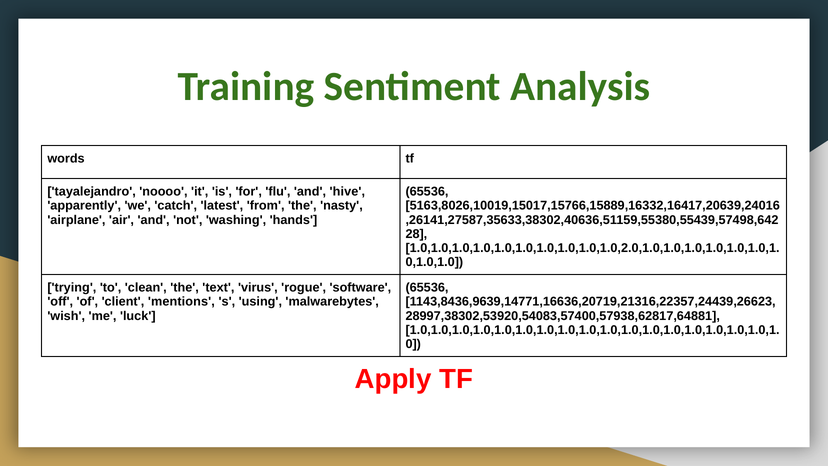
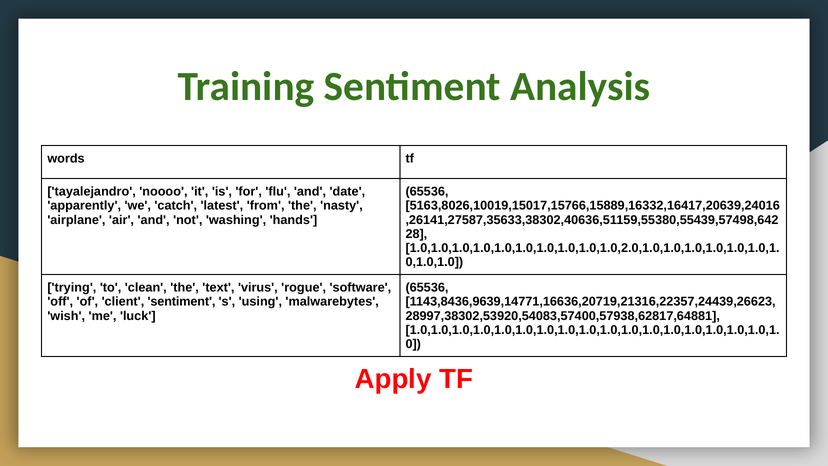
hive: hive -> date
client mentions: mentions -> sentiment
